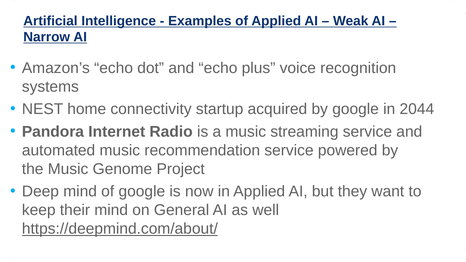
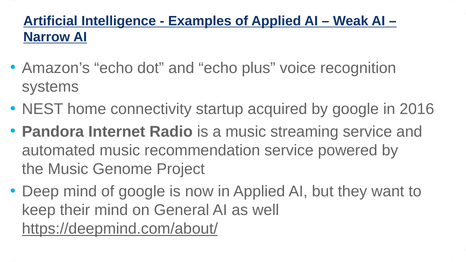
2044: 2044 -> 2016
